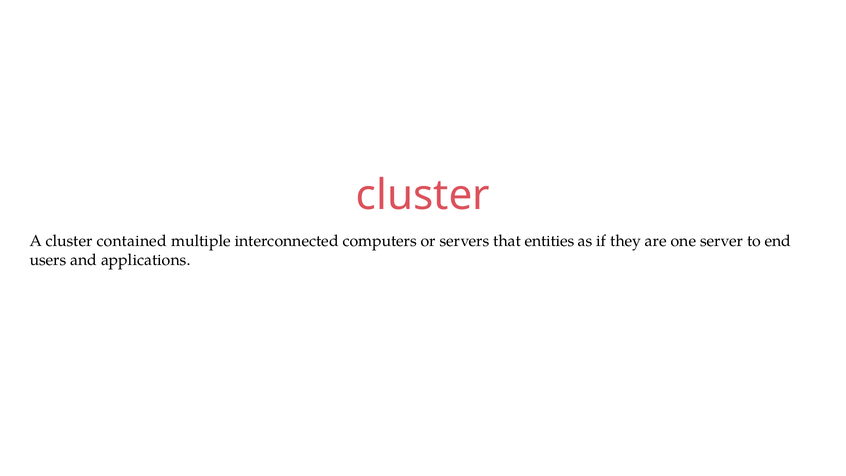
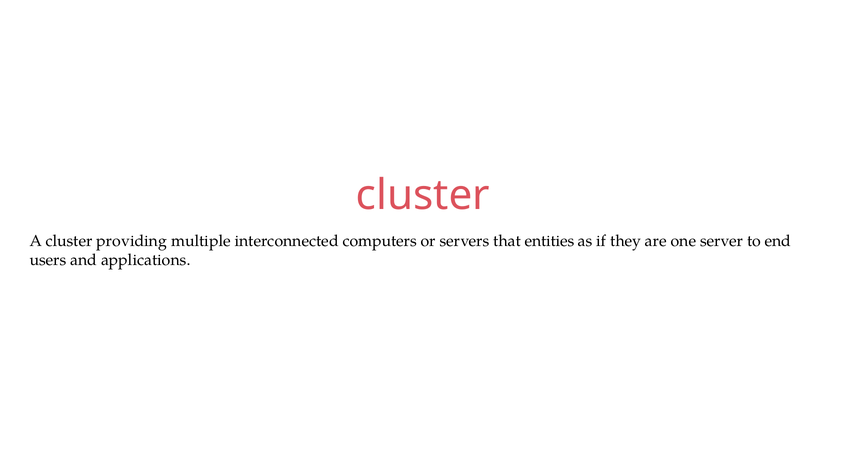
contained: contained -> providing
